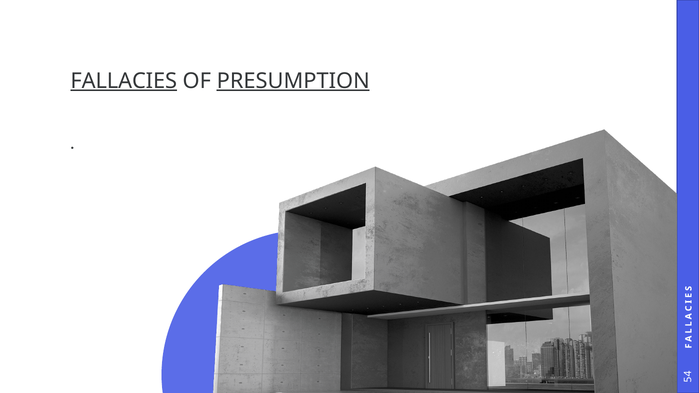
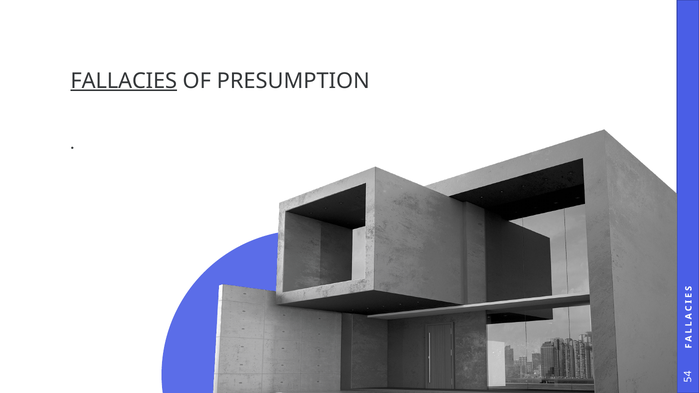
PRESUMPTION underline: present -> none
